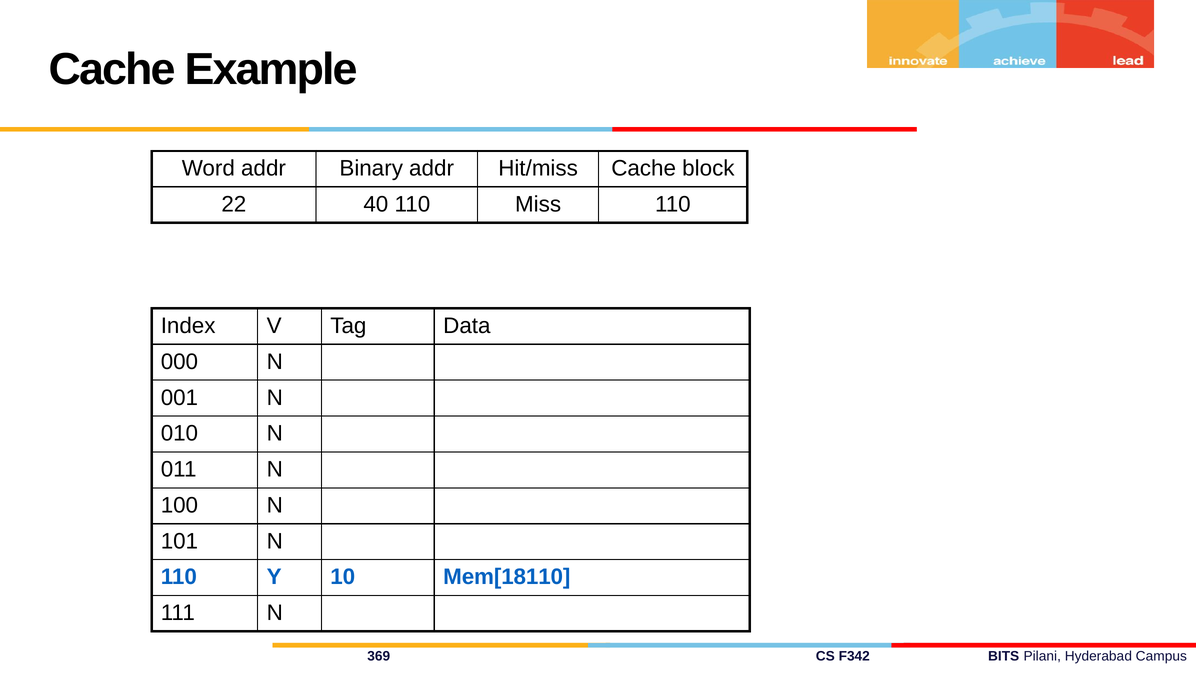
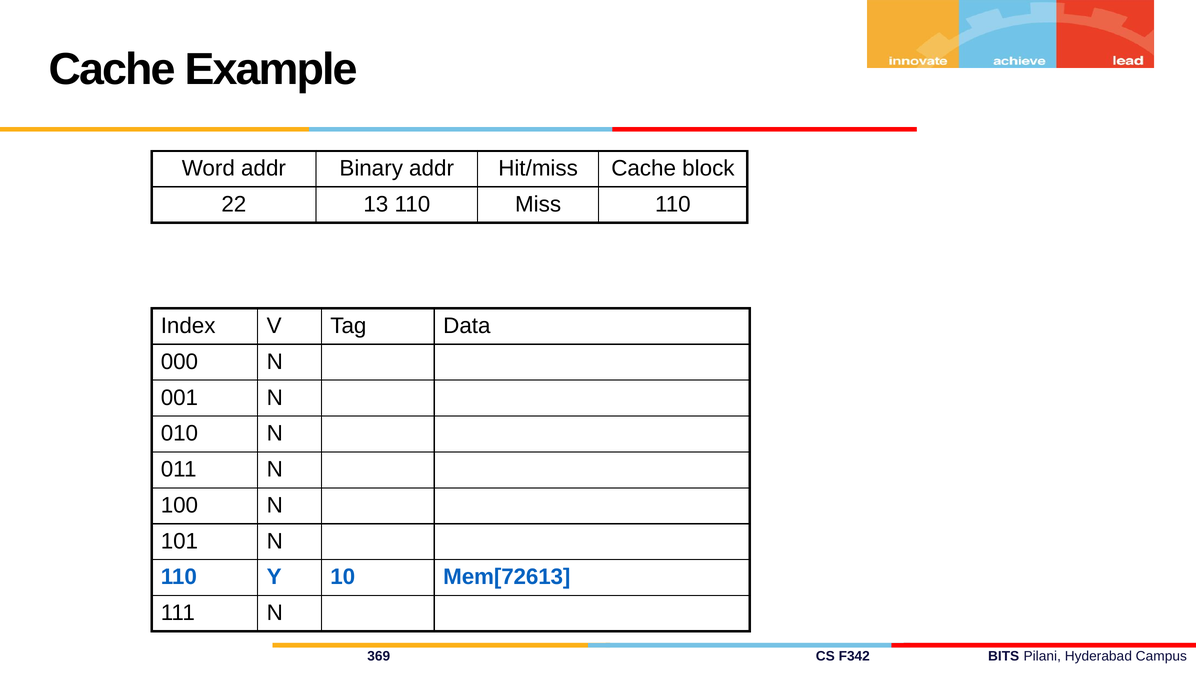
40: 40 -> 13
Mem[18110: Mem[18110 -> Mem[72613
